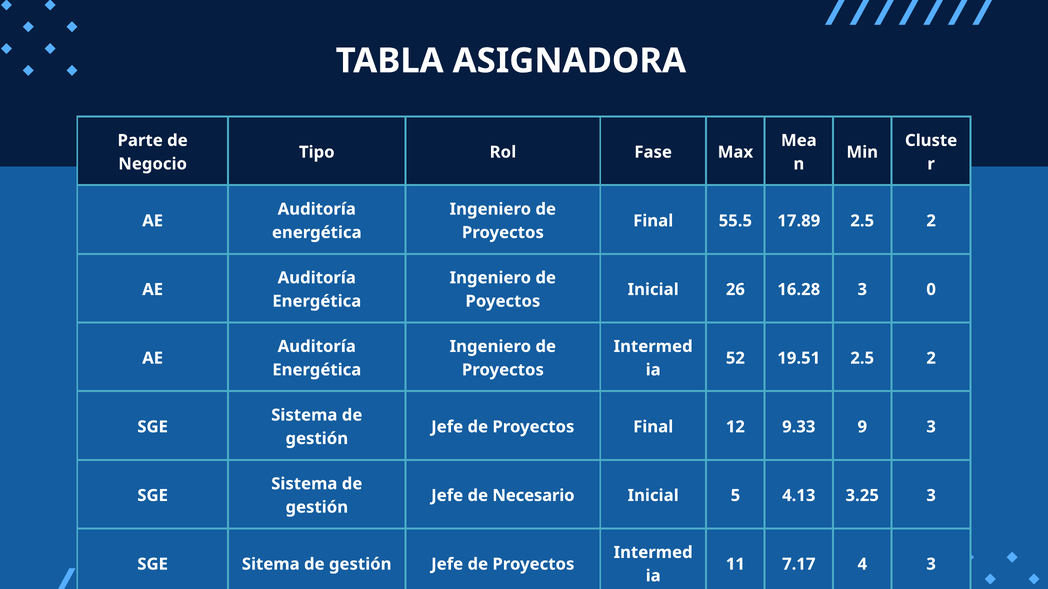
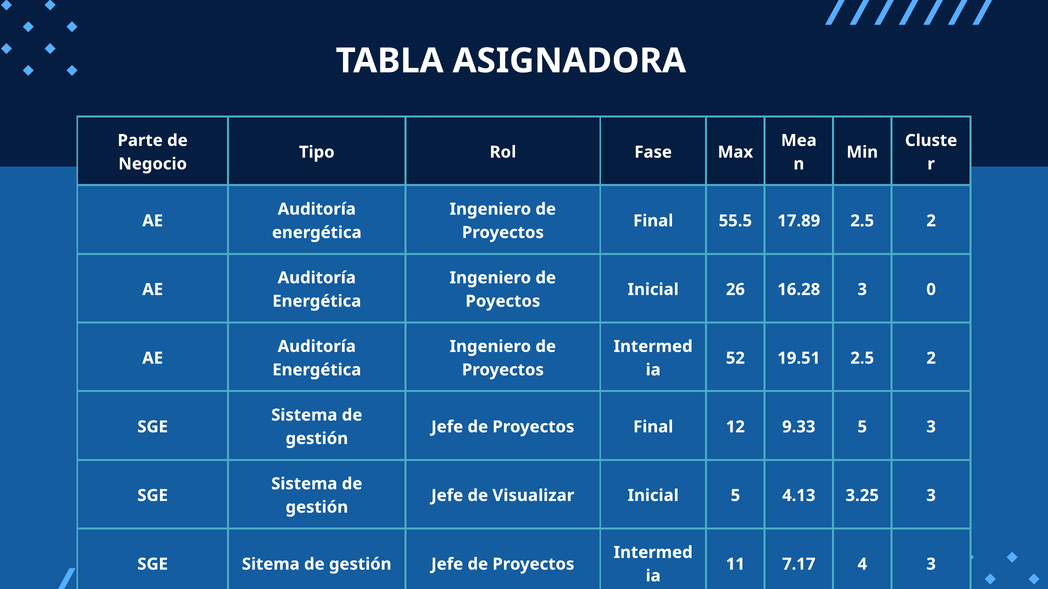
9.33 9: 9 -> 5
Necesario: Necesario -> Visualizar
